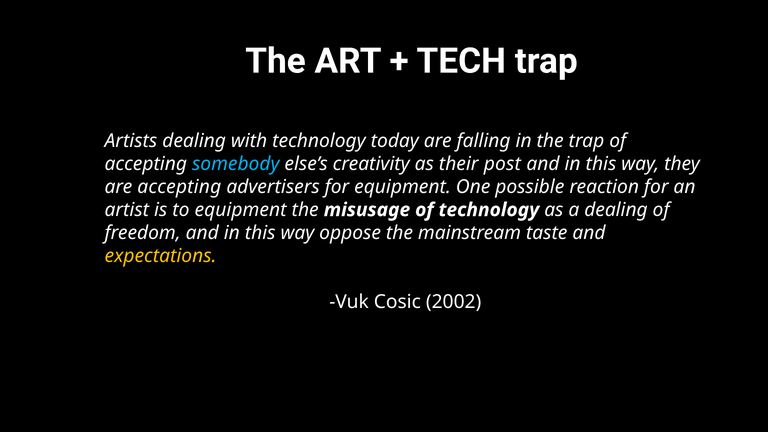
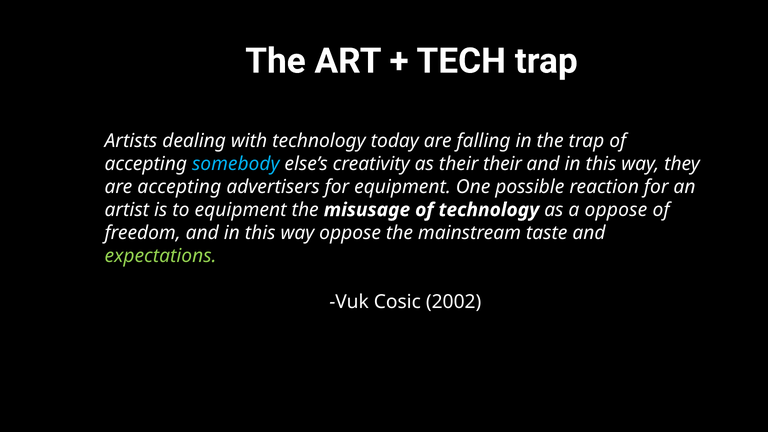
their post: post -> their
a dealing: dealing -> oppose
expectations colour: yellow -> light green
